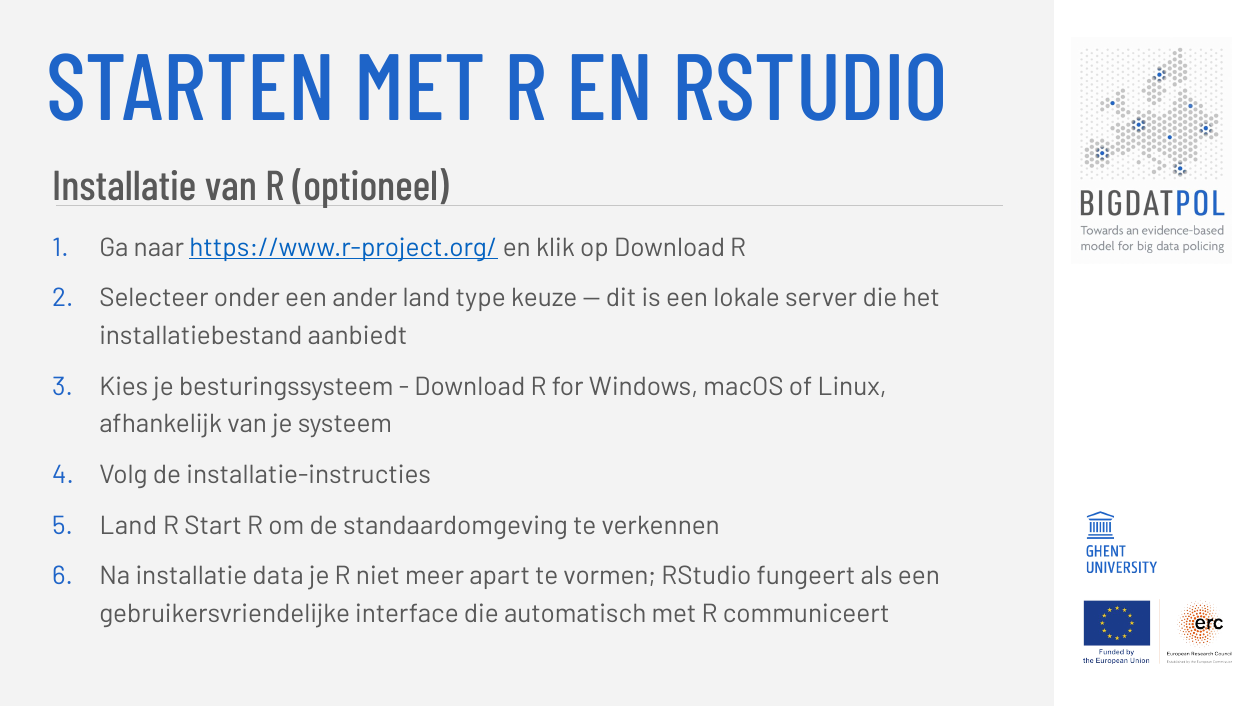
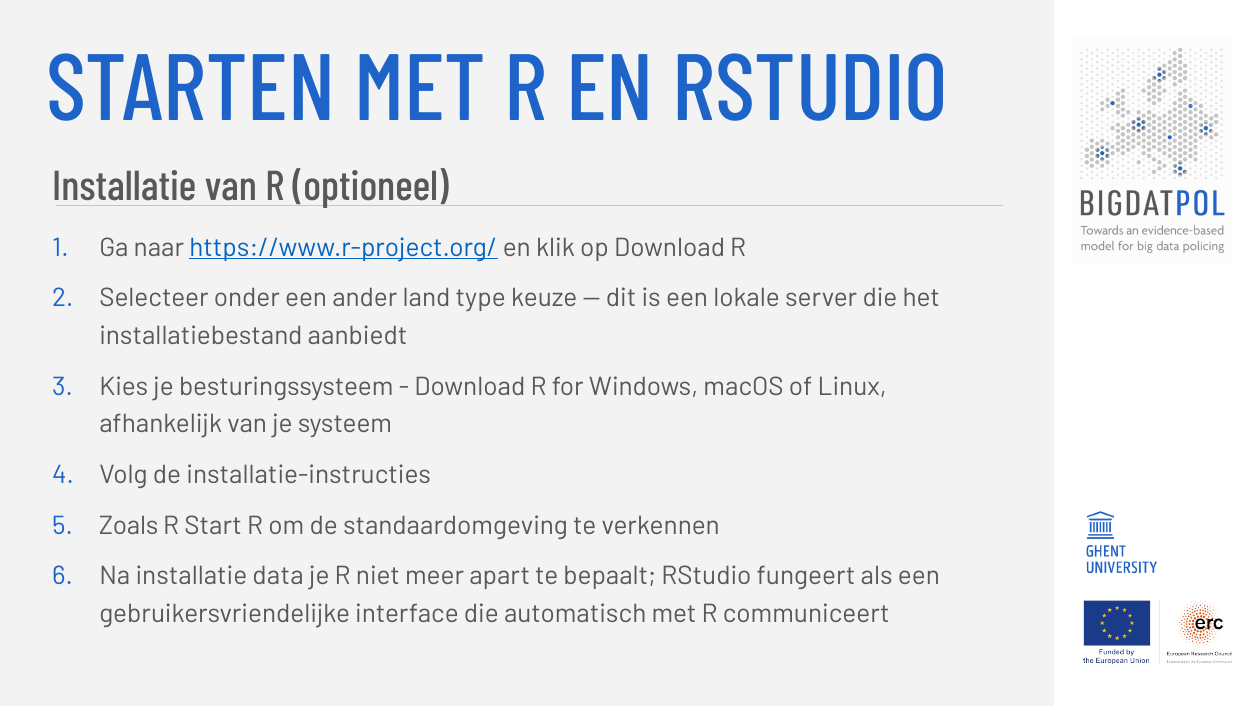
Land at (128, 526): Land -> Zoals
vormen: vormen -> bepaalt
